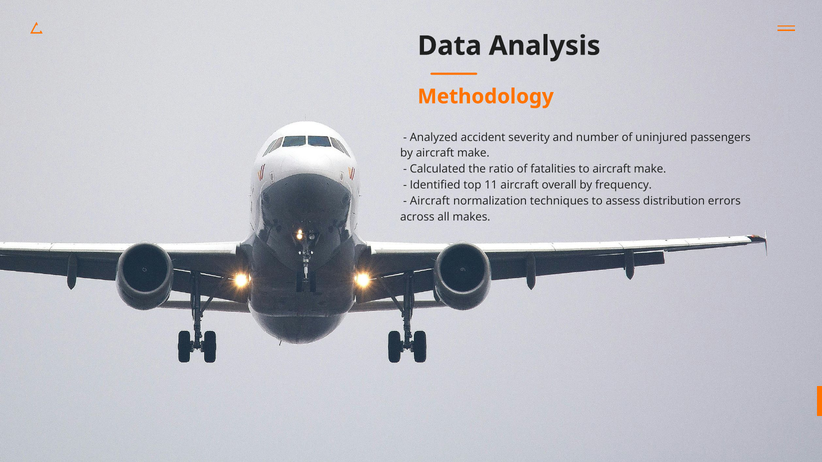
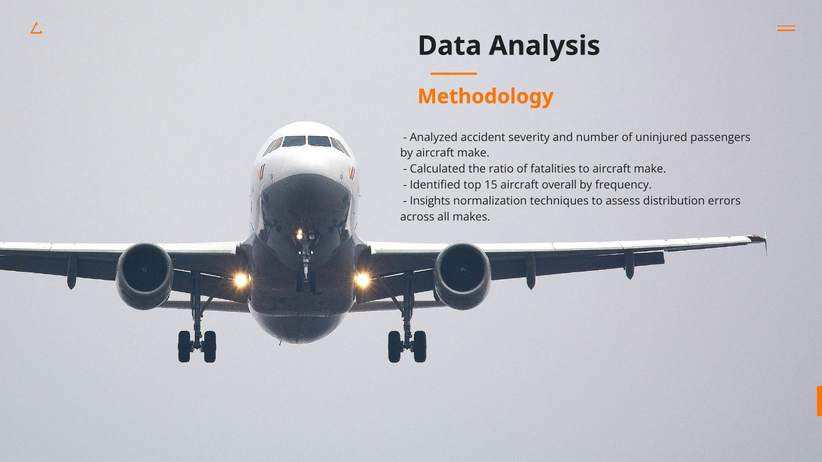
11: 11 -> 15
Aircraft at (430, 201): Aircraft -> Insights
